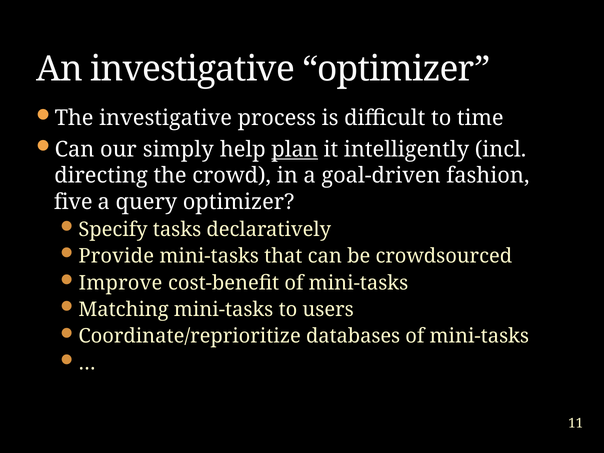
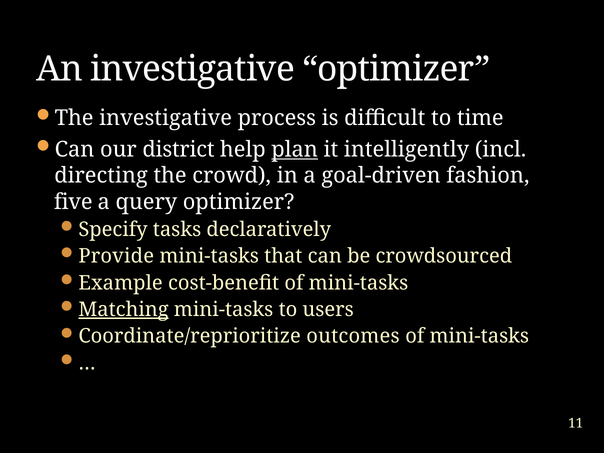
simply: simply -> district
Improve: Improve -> Example
Matching underline: none -> present
databases: databases -> outcomes
